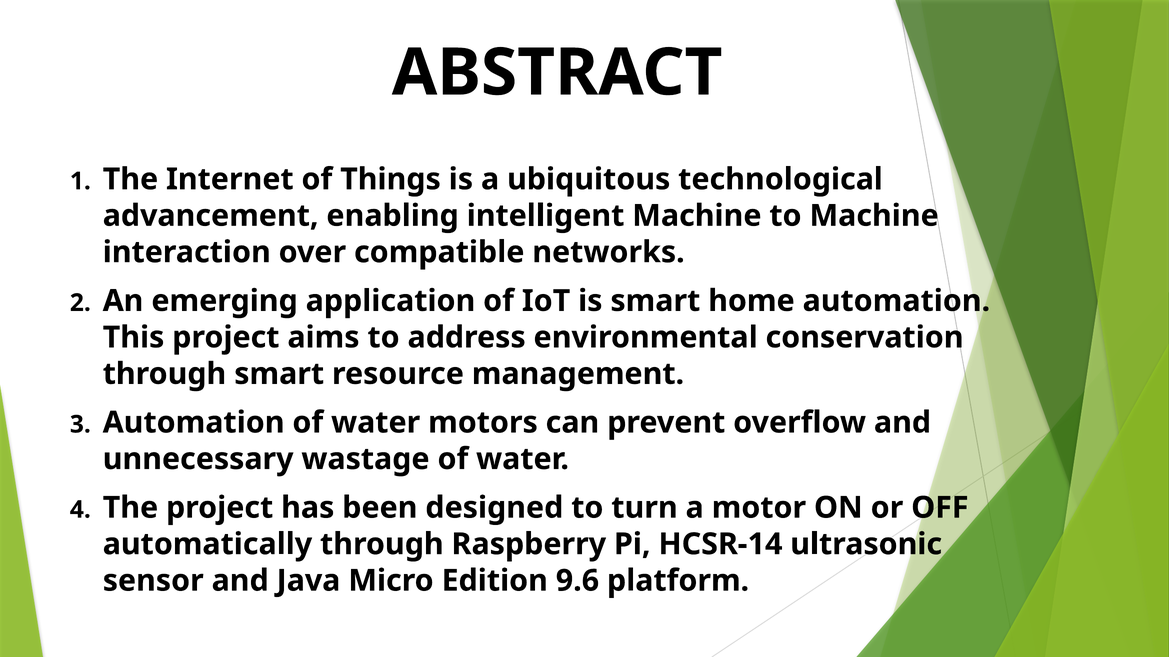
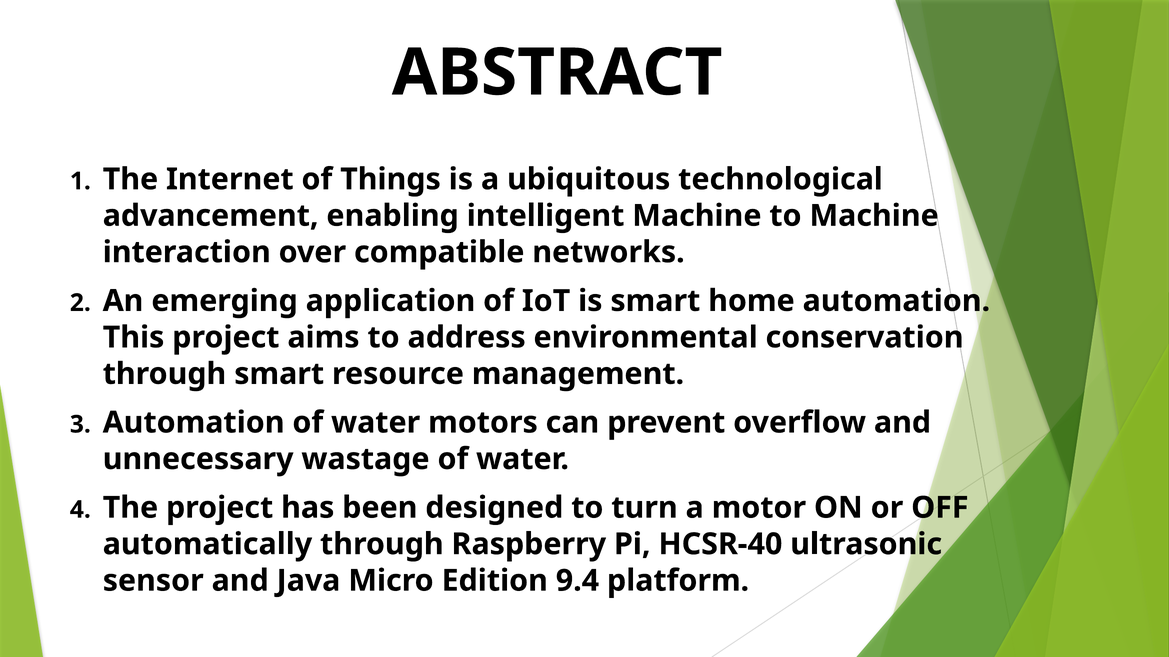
HCSR-14: HCSR-14 -> HCSR-40
9.6: 9.6 -> 9.4
